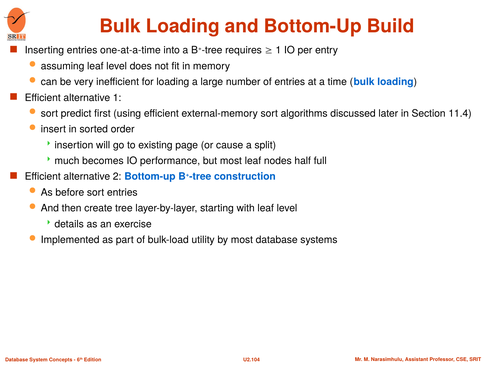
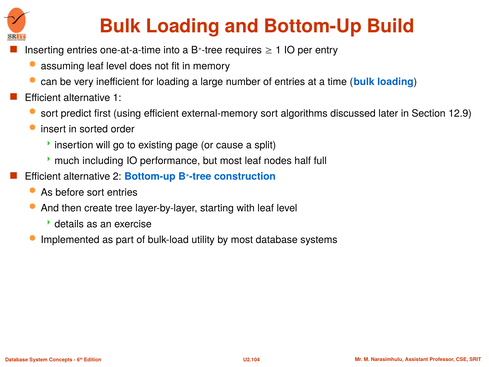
11.4: 11.4 -> 12.9
becomes: becomes -> including
